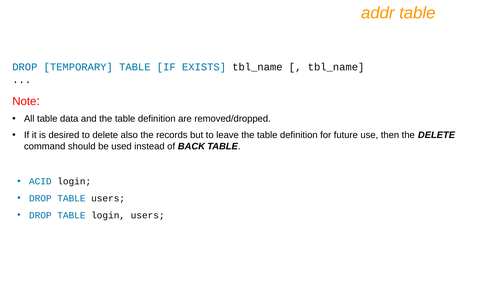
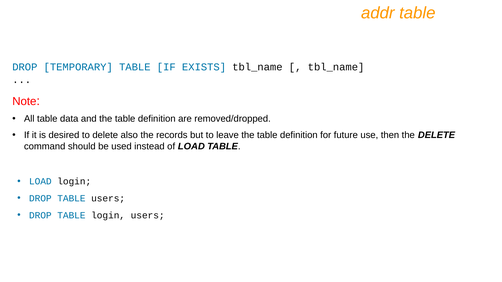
of BACK: BACK -> LOAD
ACID at (40, 182): ACID -> LOAD
